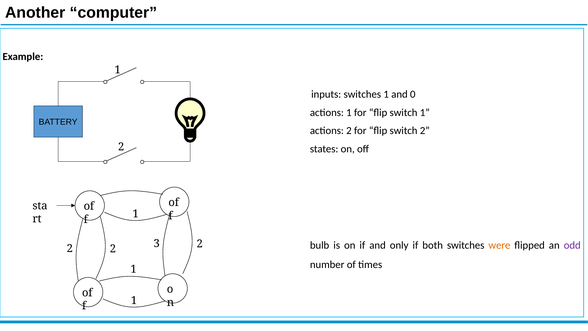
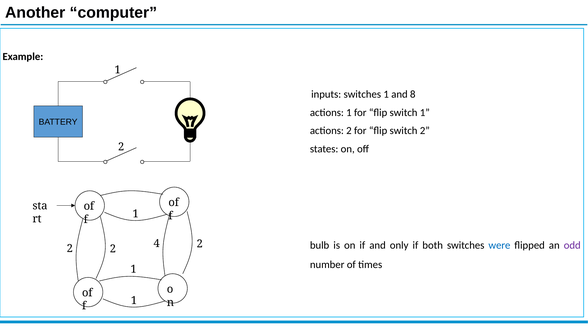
0: 0 -> 8
were colour: orange -> blue
3: 3 -> 4
